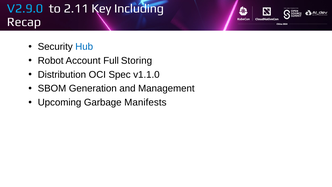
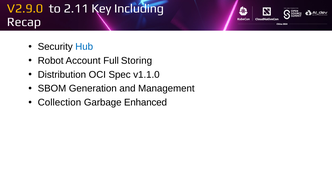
V2.9.0 colour: light blue -> yellow
Upcoming: Upcoming -> Collection
Manifests: Manifests -> Enhanced
